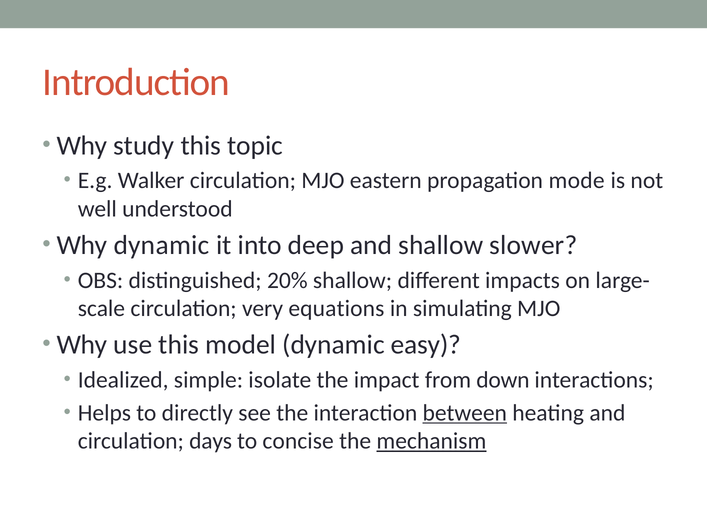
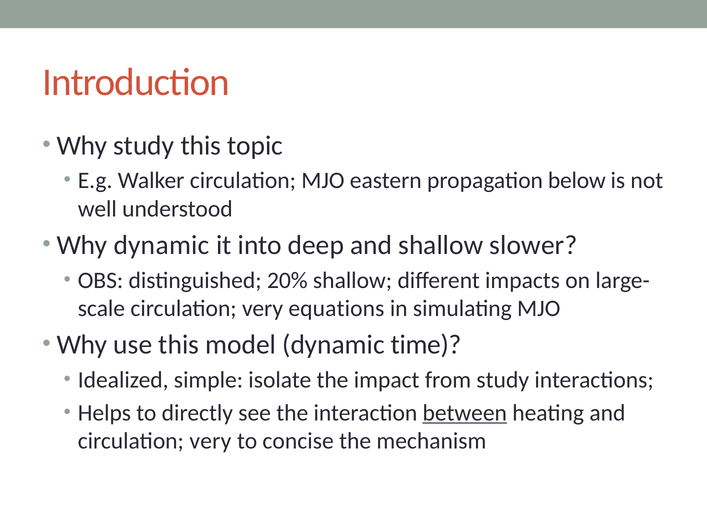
mode: mode -> below
easy: easy -> time
from down: down -> study
days at (211, 441): days -> very
mechanism underline: present -> none
